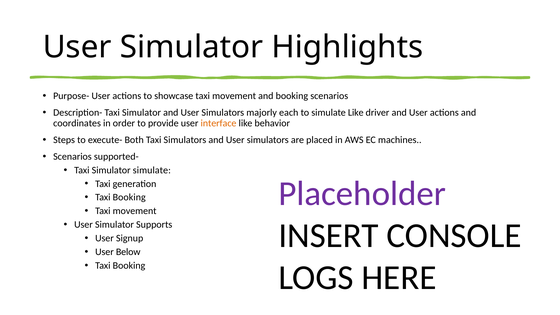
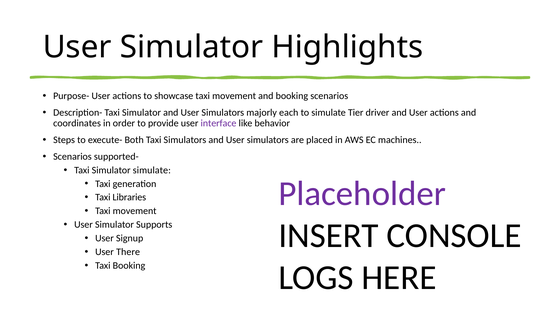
simulate Like: Like -> Tier
interface colour: orange -> purple
Booking at (129, 197): Booking -> Libraries
Below: Below -> There
